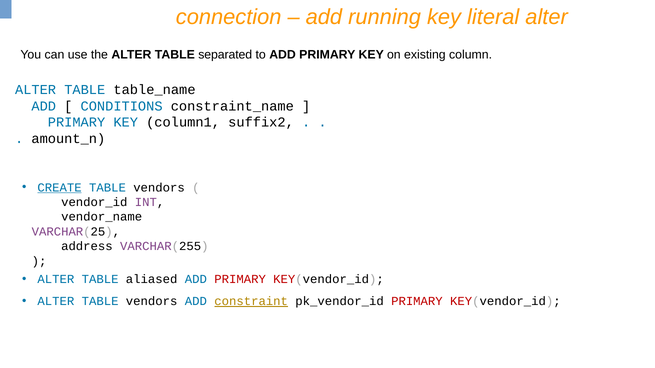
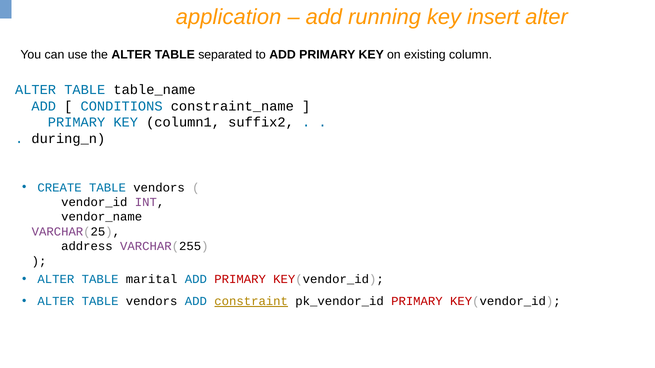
connection: connection -> application
literal: literal -> insert
amount_n: amount_n -> during_n
CREATE underline: present -> none
aliased: aliased -> marital
